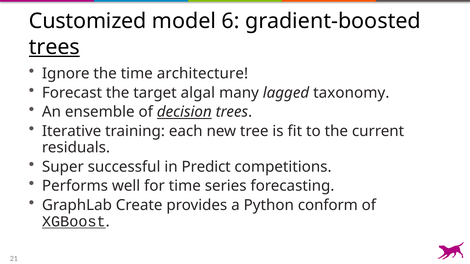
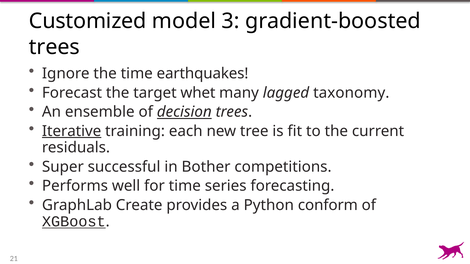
6: 6 -> 3
trees at (54, 47) underline: present -> none
architecture: architecture -> earthquakes
algal: algal -> whet
Iterative underline: none -> present
Predict: Predict -> Bother
